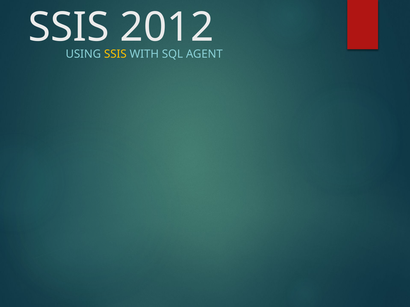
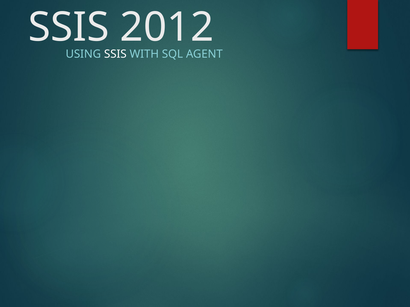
SSIS at (115, 54) colour: yellow -> white
